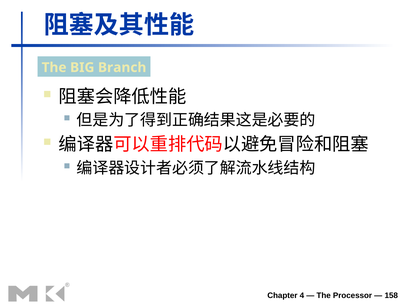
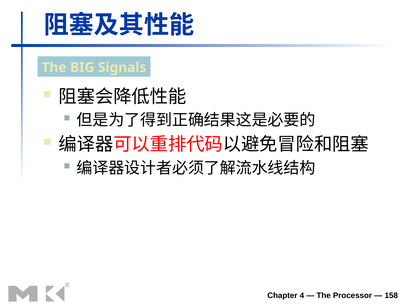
Branch: Branch -> Signals
